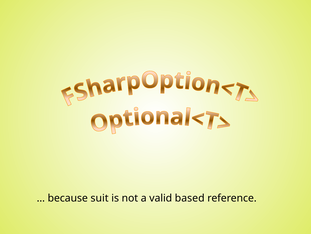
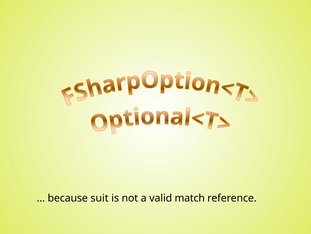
based: based -> match
